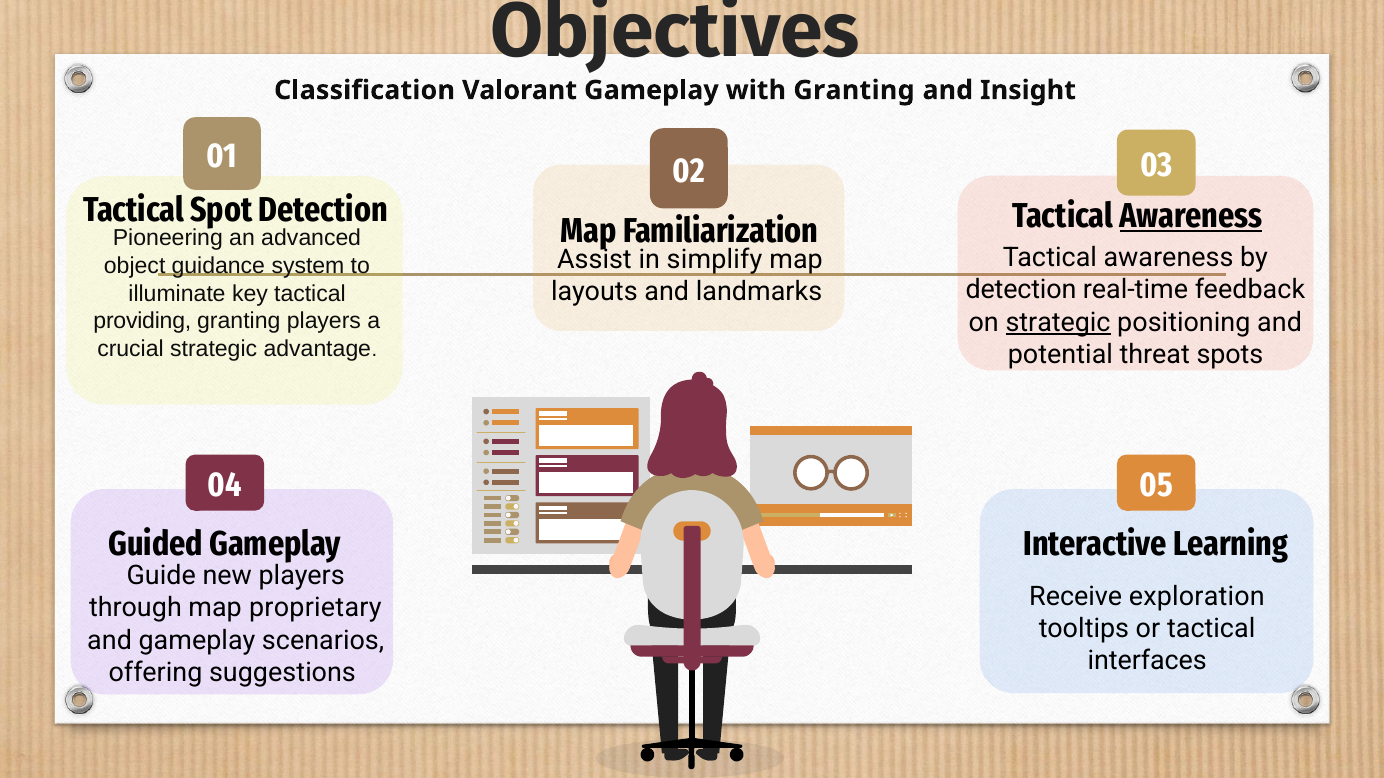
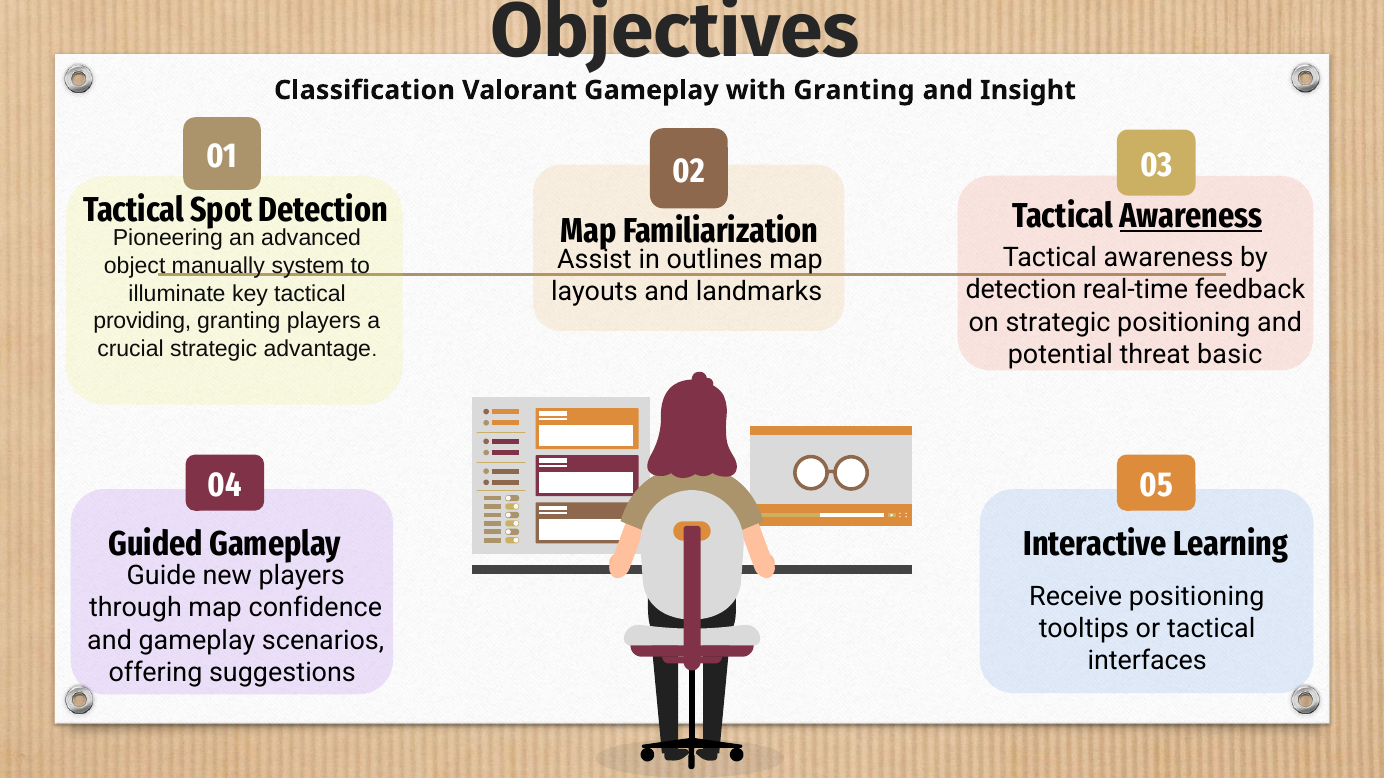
simplify: simplify -> outlines
guidance: guidance -> manually
strategic at (1058, 322) underline: present -> none
spots: spots -> basic
Receive exploration: exploration -> positioning
proprietary: proprietary -> confidence
